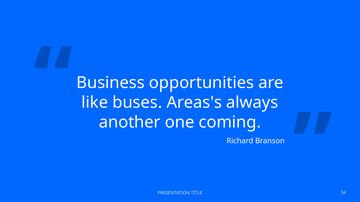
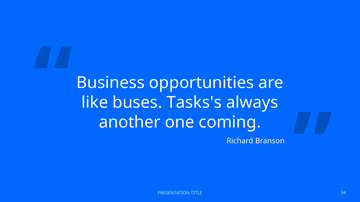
Areas's: Areas's -> Tasks's
